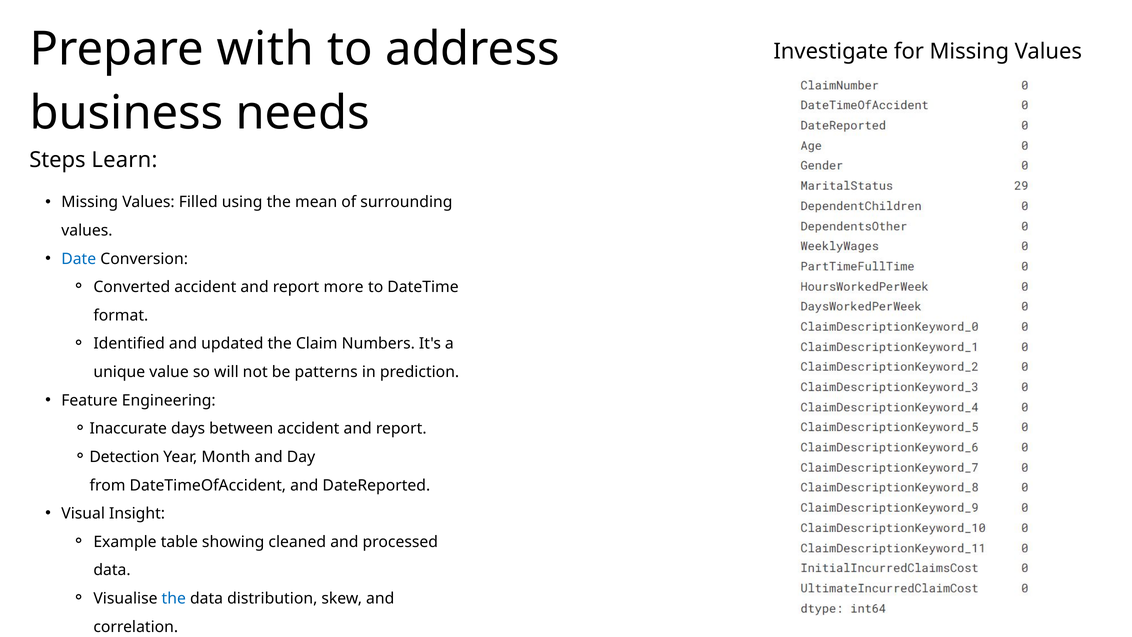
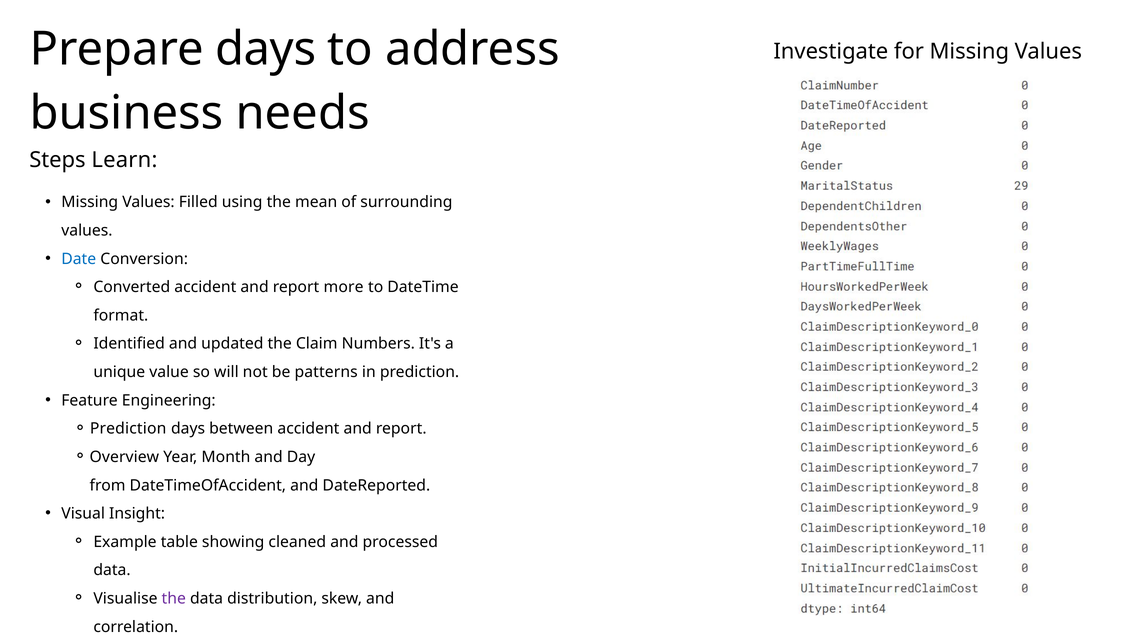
Prepare with: with -> days
Inaccurate at (128, 429): Inaccurate -> Prediction
Detection: Detection -> Overview
the at (174, 598) colour: blue -> purple
